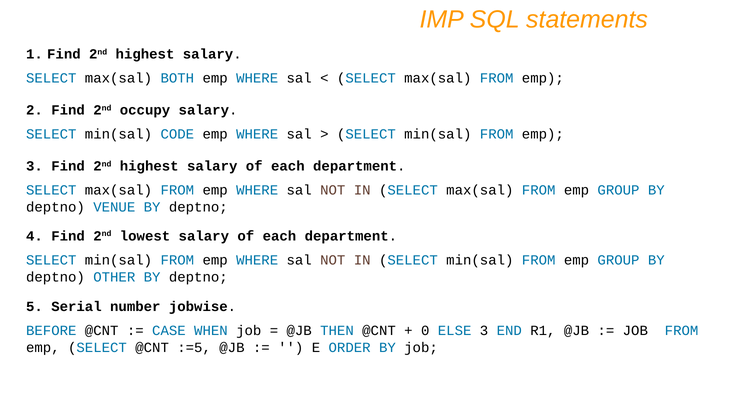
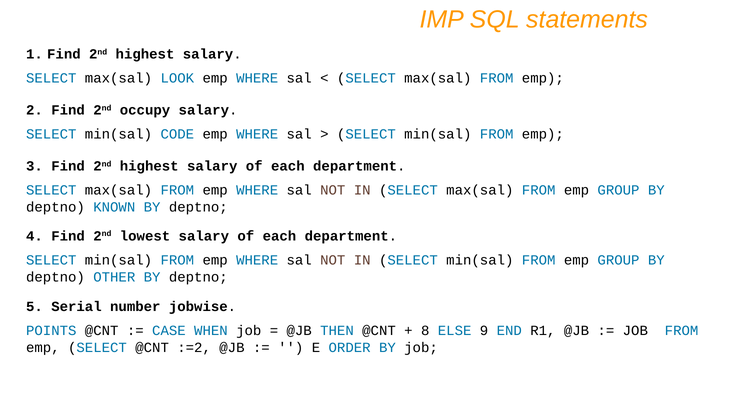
BOTH: BOTH -> LOOK
VENUE: VENUE -> KNOWN
BEFORE: BEFORE -> POINTS
0: 0 -> 8
ELSE 3: 3 -> 9
:=5: :=5 -> :=2
